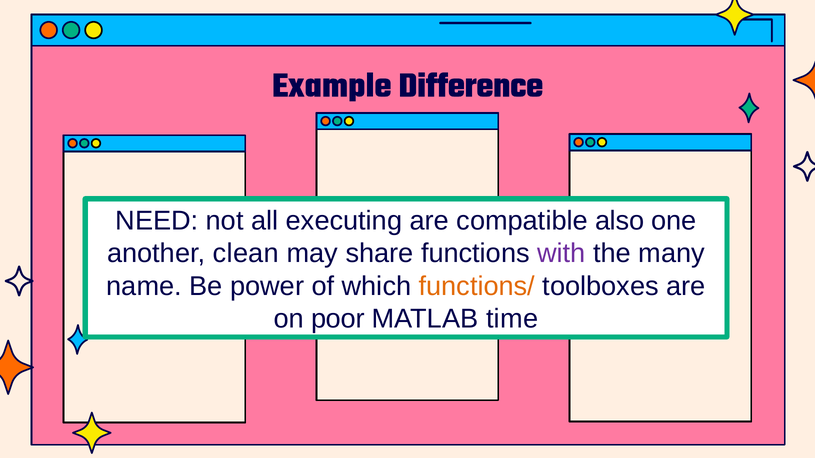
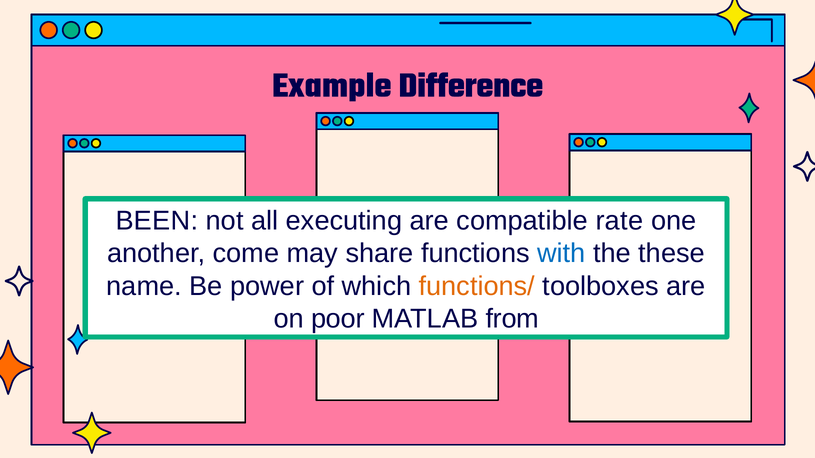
NEED: NEED -> BEEN
also: also -> rate
clean: clean -> come
with colour: purple -> blue
many: many -> these
time: time -> from
